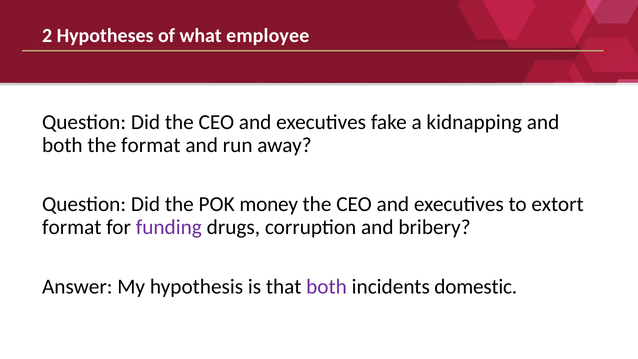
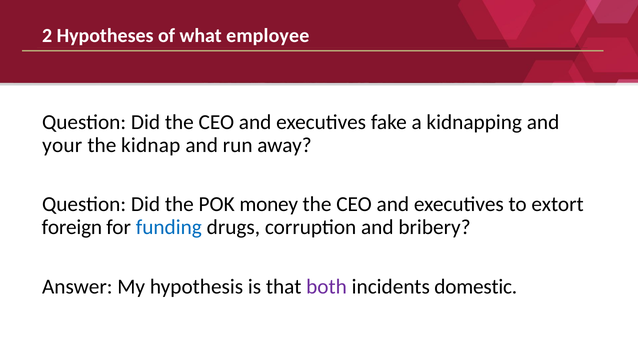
both at (62, 145): both -> your
the format: format -> kidnap
format at (72, 227): format -> foreign
funding colour: purple -> blue
